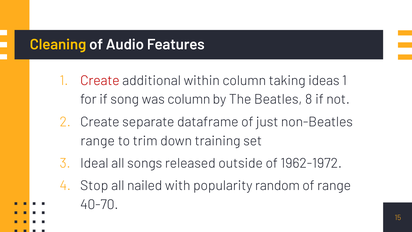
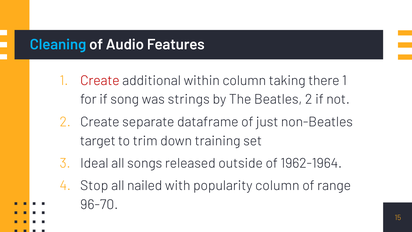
Cleaning colour: yellow -> light blue
ideas: ideas -> there
was column: column -> strings
Beatles 8: 8 -> 2
range at (98, 141): range -> target
1962-1972: 1962-1972 -> 1962-1964
popularity random: random -> column
40-70: 40-70 -> 96-70
